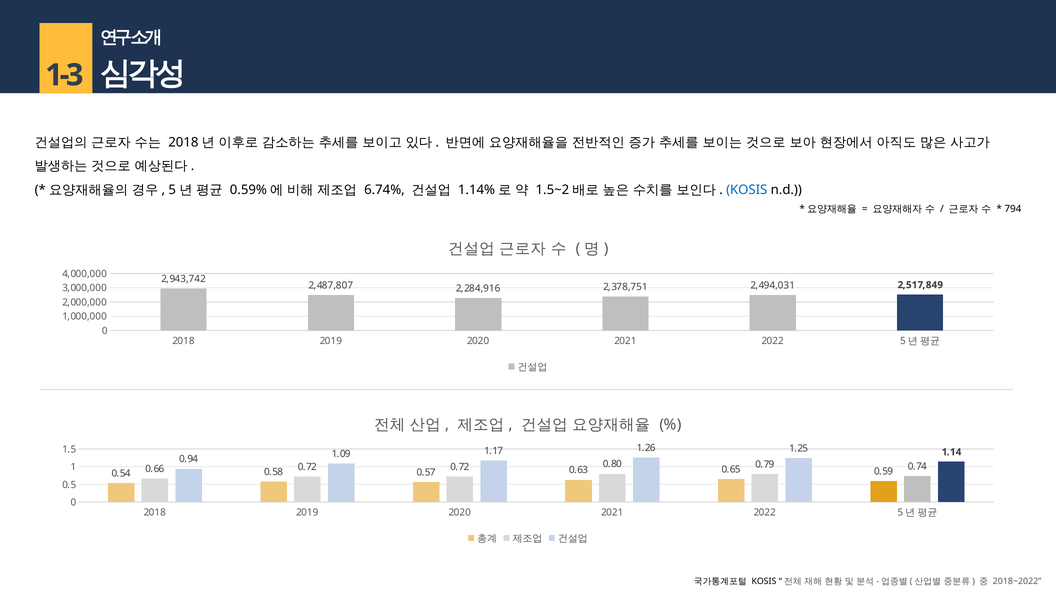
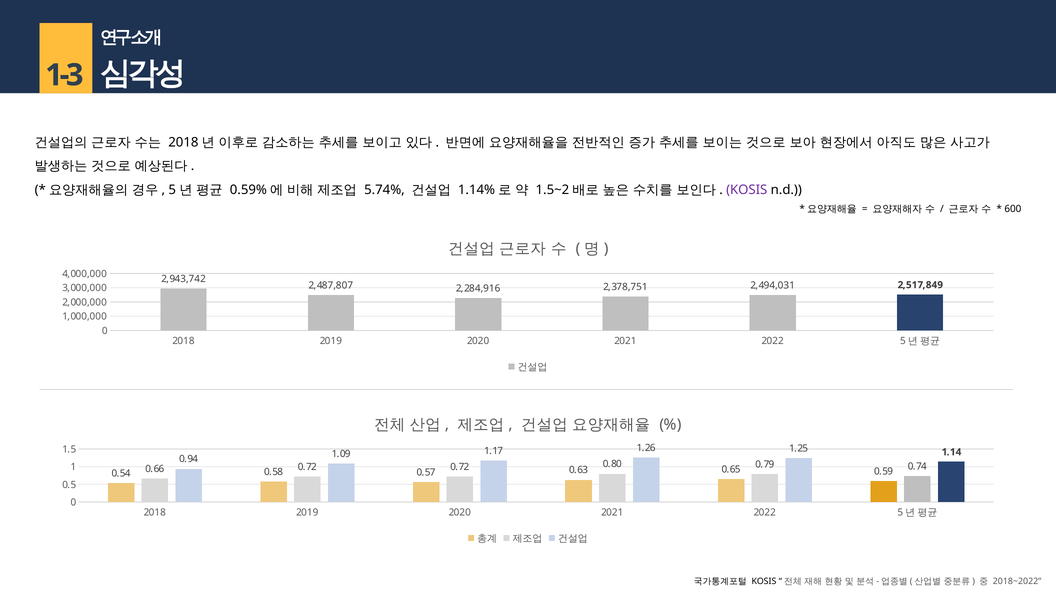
6.74%: 6.74% -> 5.74%
KOSIS at (747, 190) colour: blue -> purple
794: 794 -> 600
